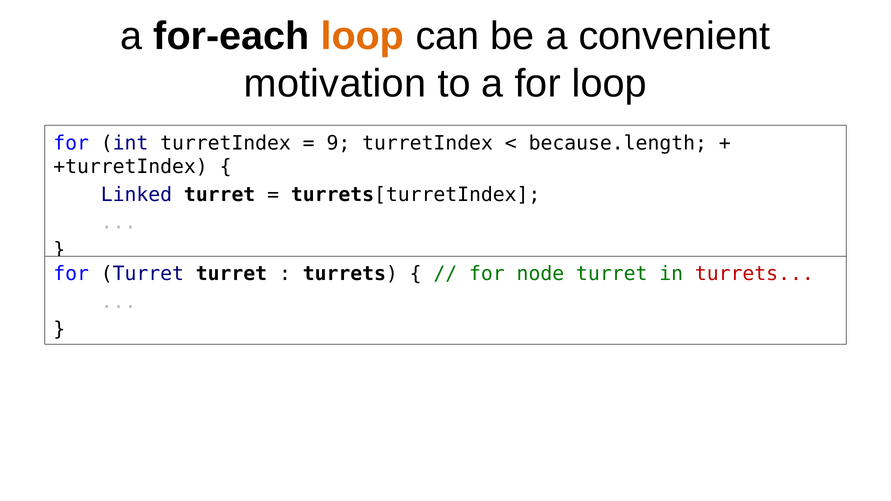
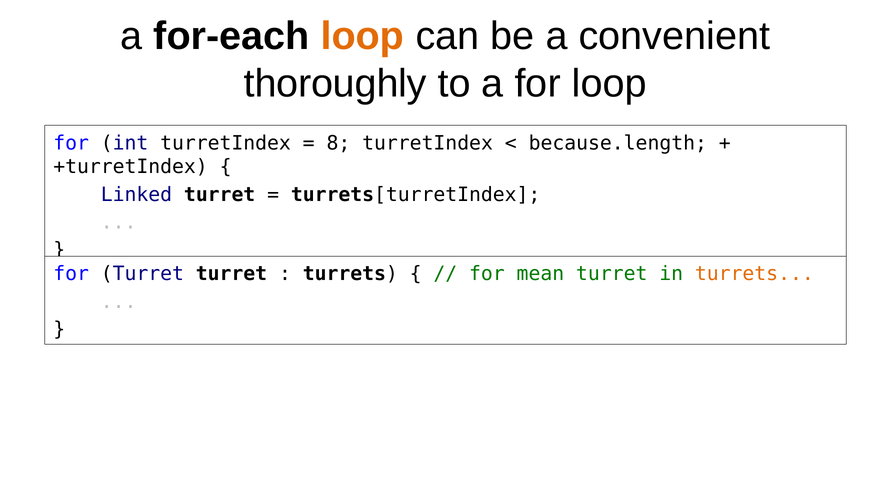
motivation: motivation -> thoroughly
9: 9 -> 8
node: node -> mean
turrets at (754, 274) colour: red -> orange
